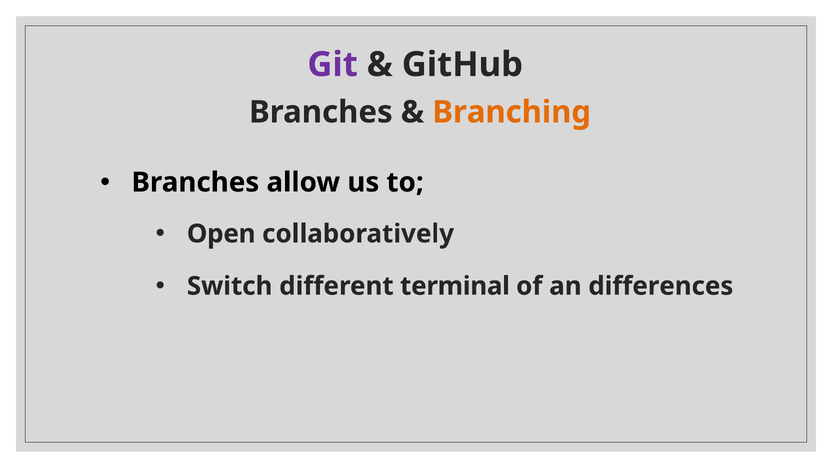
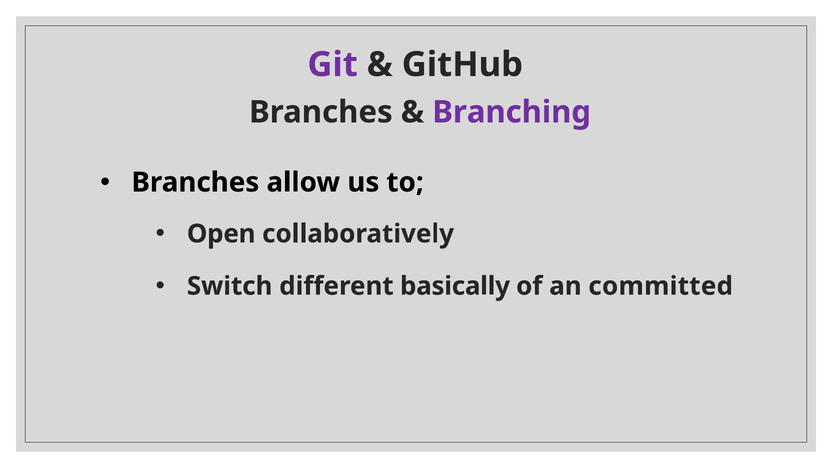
Branching colour: orange -> purple
terminal: terminal -> basically
differences: differences -> committed
